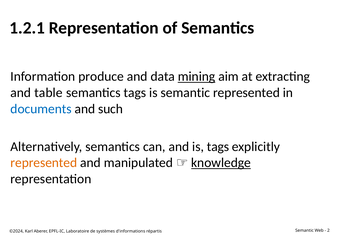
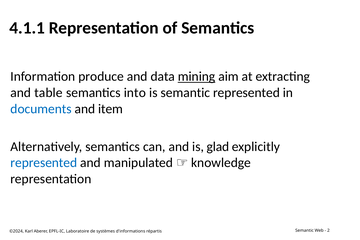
1.2.1: 1.2.1 -> 4.1.1
semantics tags: tags -> into
such: such -> item
is tags: tags -> glad
represented at (44, 163) colour: orange -> blue
knowledge underline: present -> none
